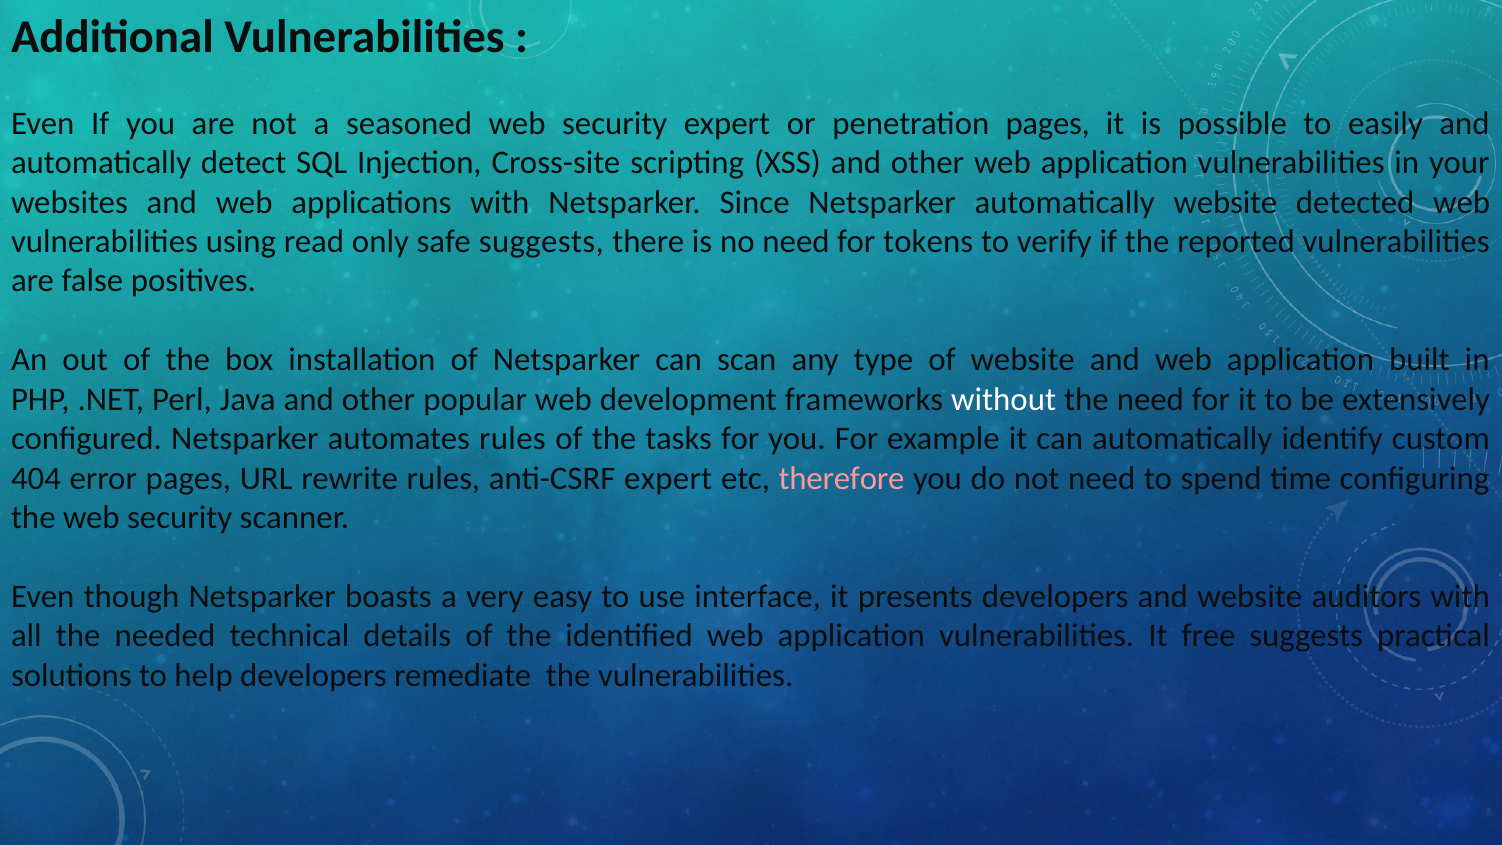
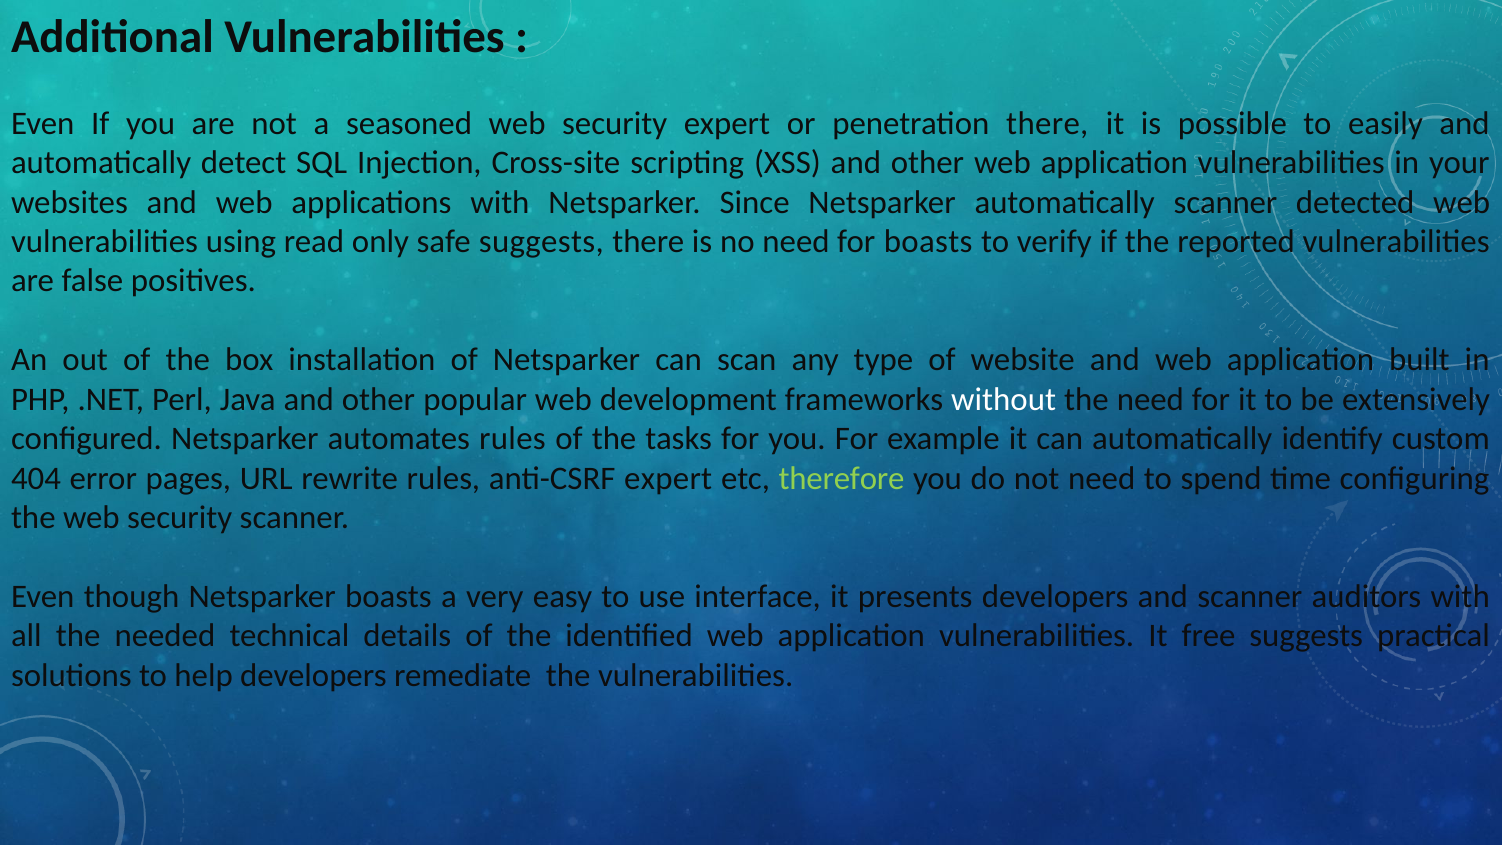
penetration pages: pages -> there
automatically website: website -> scanner
for tokens: tokens -> boasts
therefore colour: pink -> light green
and website: website -> scanner
